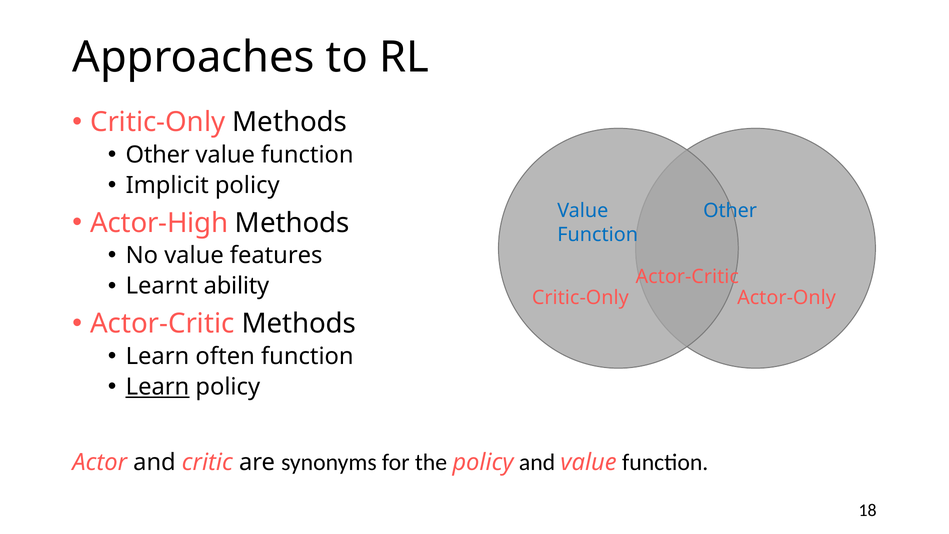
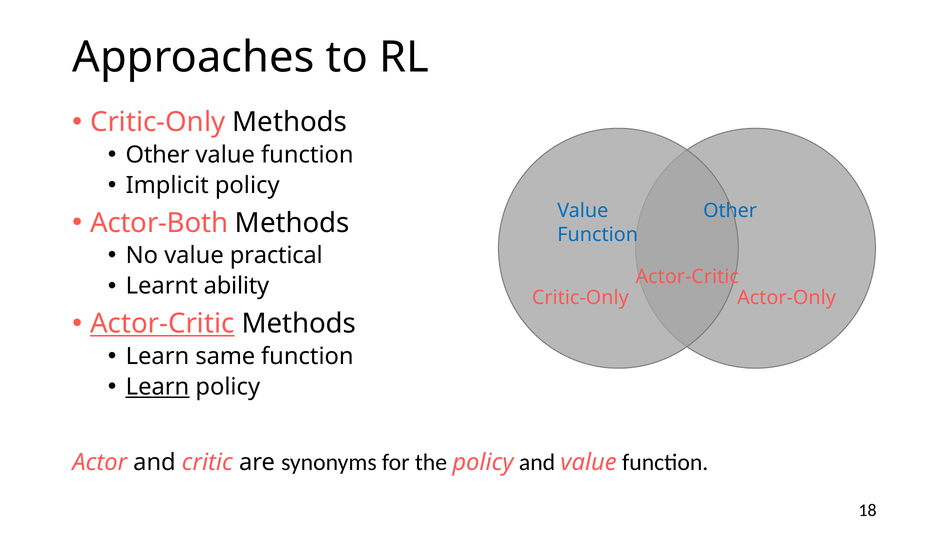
Actor-High: Actor-High -> Actor-Both
features: features -> practical
Actor-Critic at (162, 324) underline: none -> present
often: often -> same
